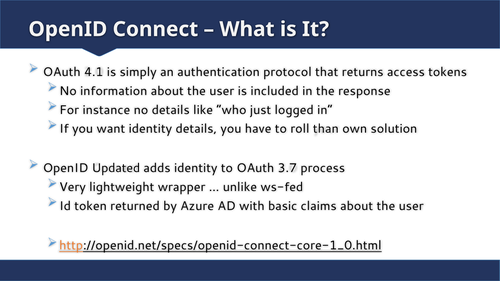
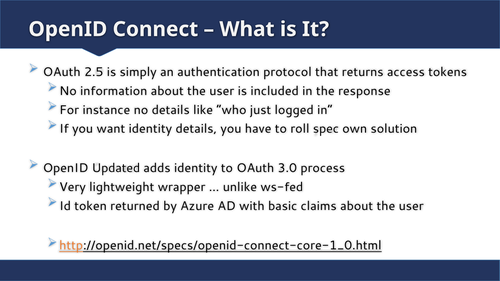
4.1: 4.1 -> 2.5
than: than -> spec
3.7: 3.7 -> 3.0
